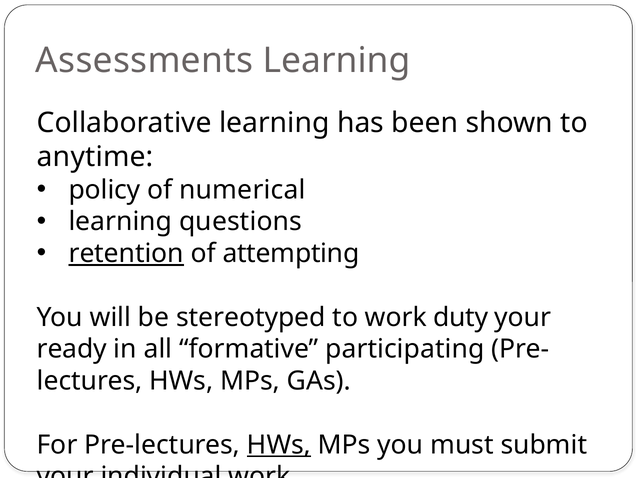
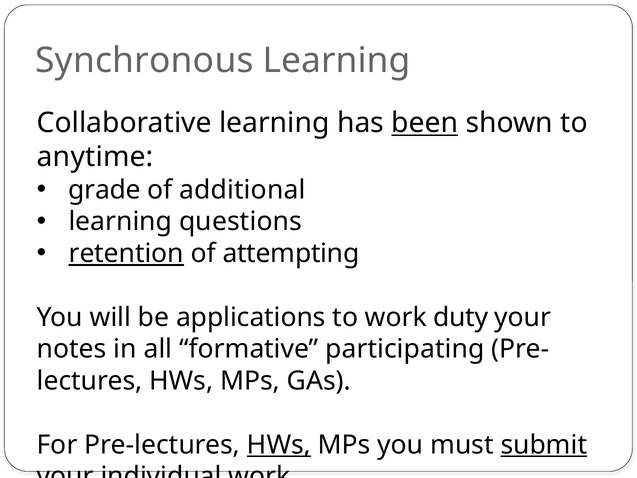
Assessments: Assessments -> Synchronous
been underline: none -> present
policy: policy -> grade
numerical: numerical -> additional
stereotyped: stereotyped -> applications
ready: ready -> notes
submit underline: none -> present
